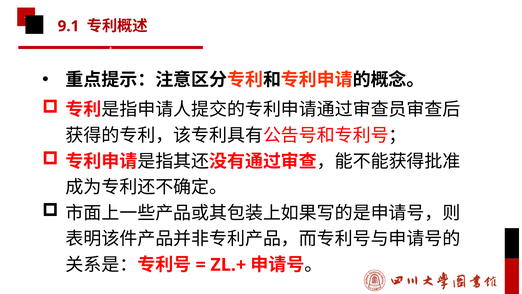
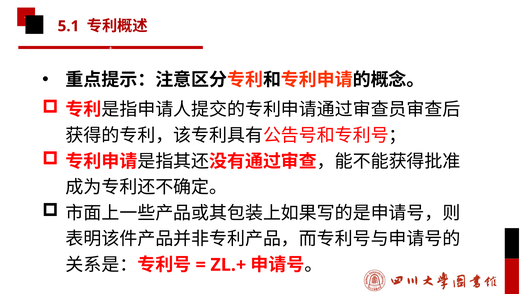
9.1: 9.1 -> 5.1
